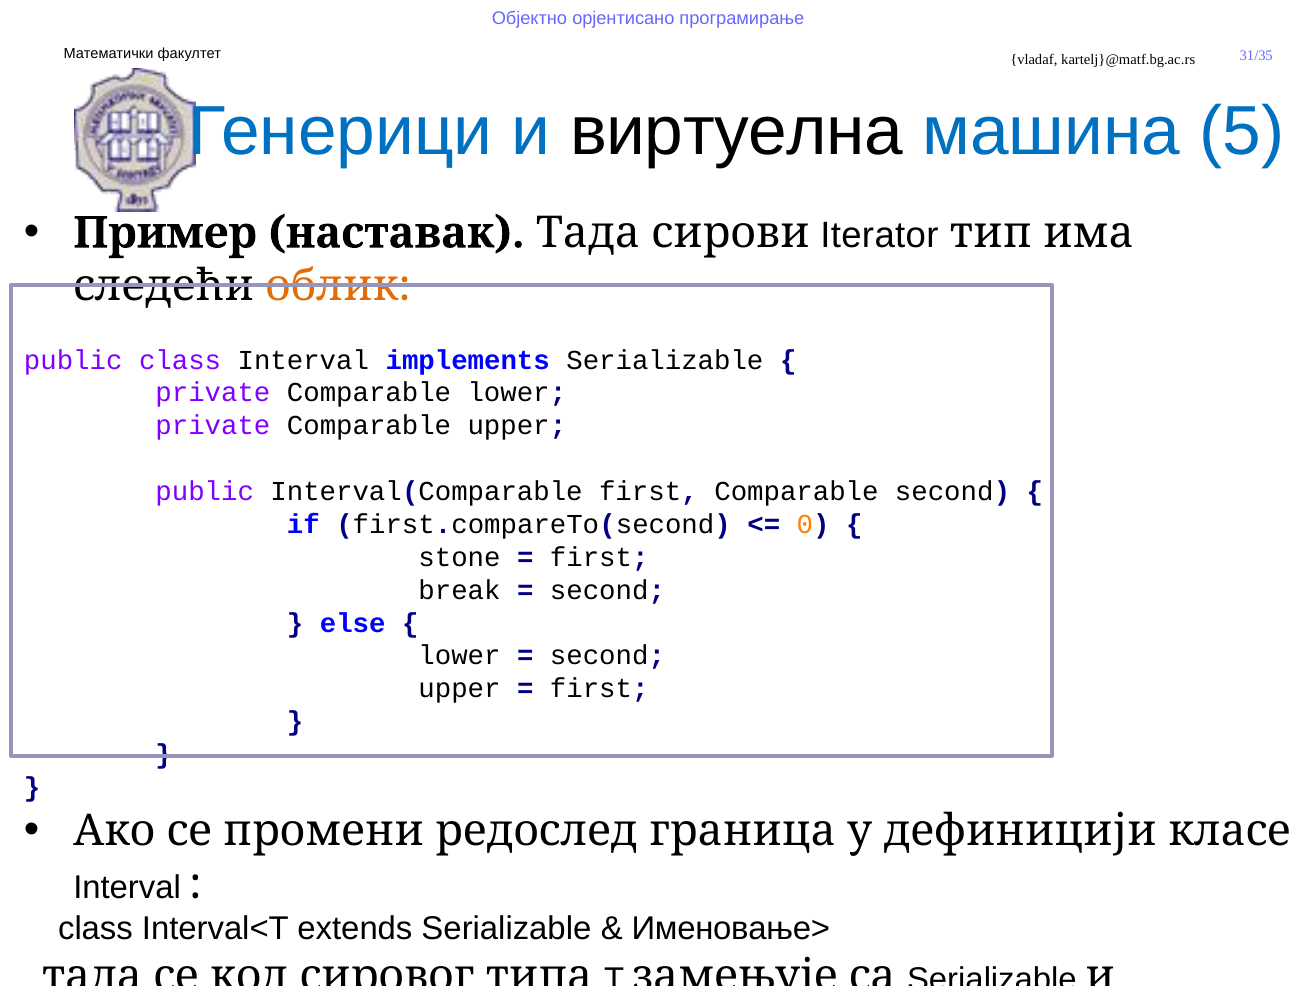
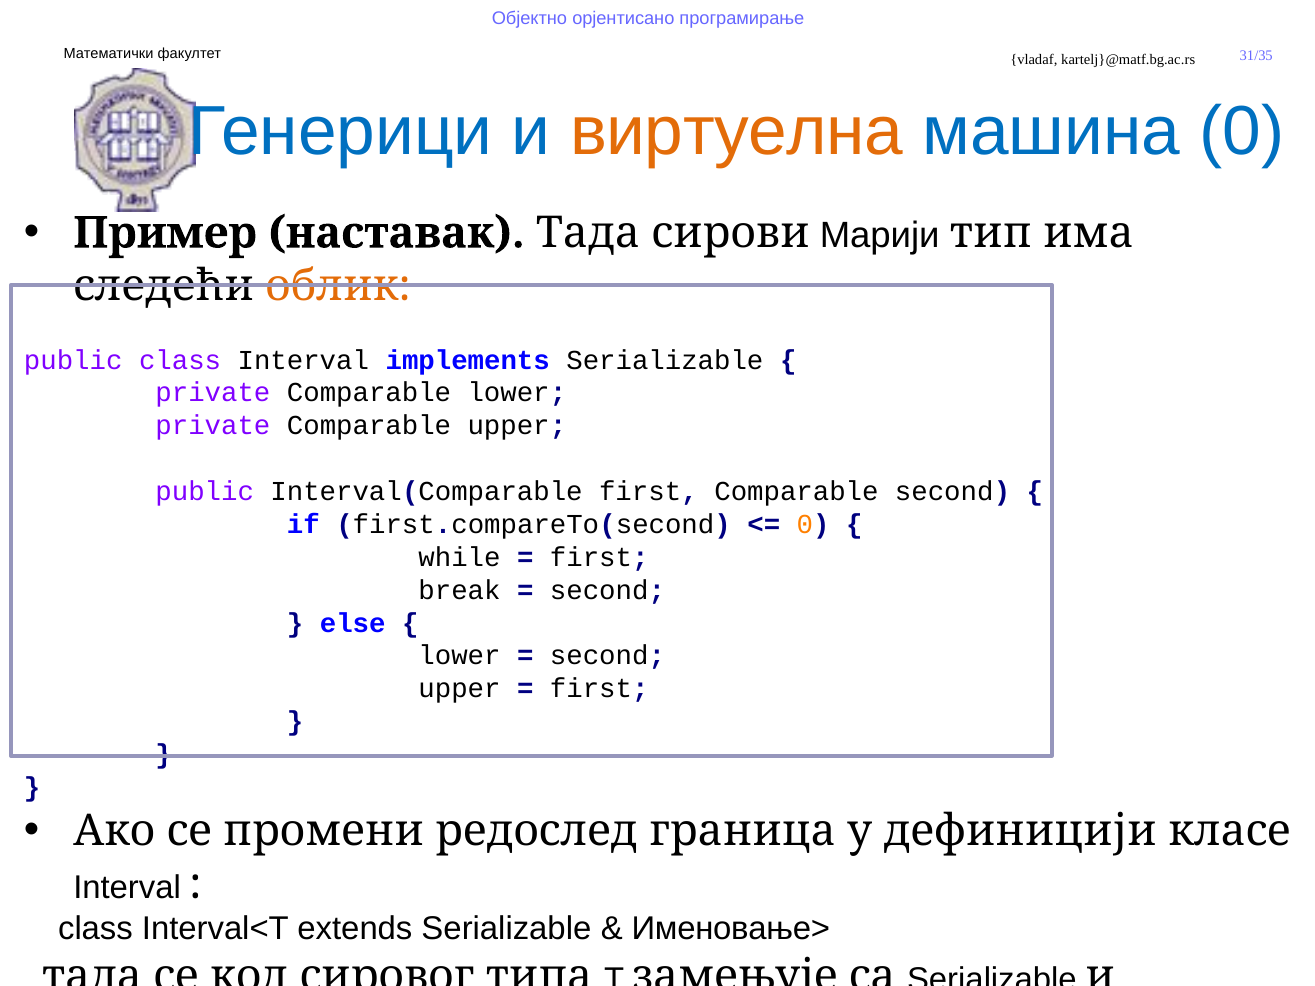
виртуелна colour: black -> orange
машина 5: 5 -> 0
Iterator: Iterator -> Марији
stone: stone -> while
